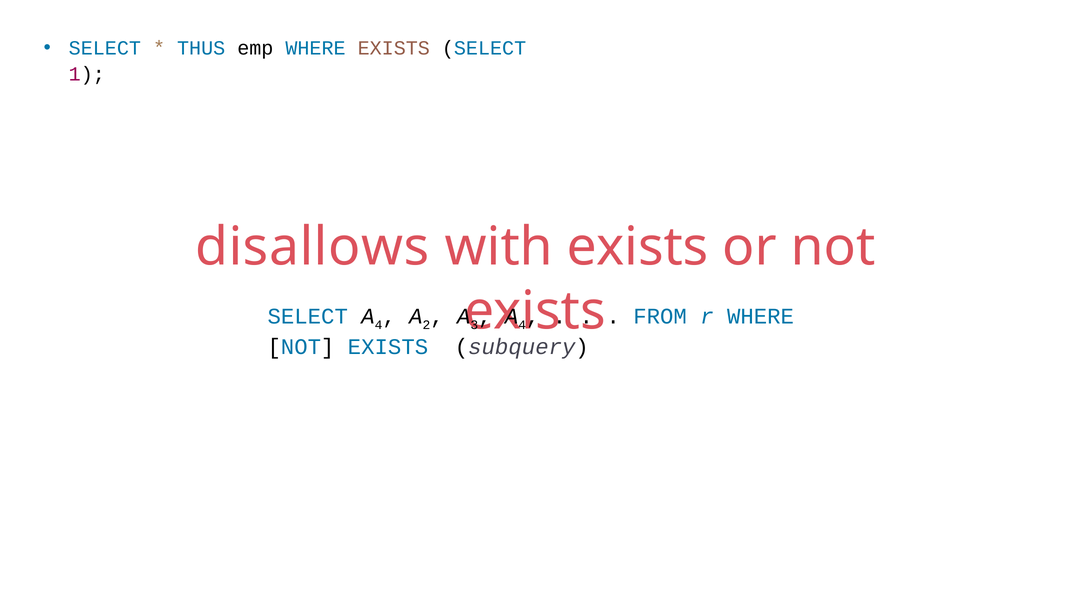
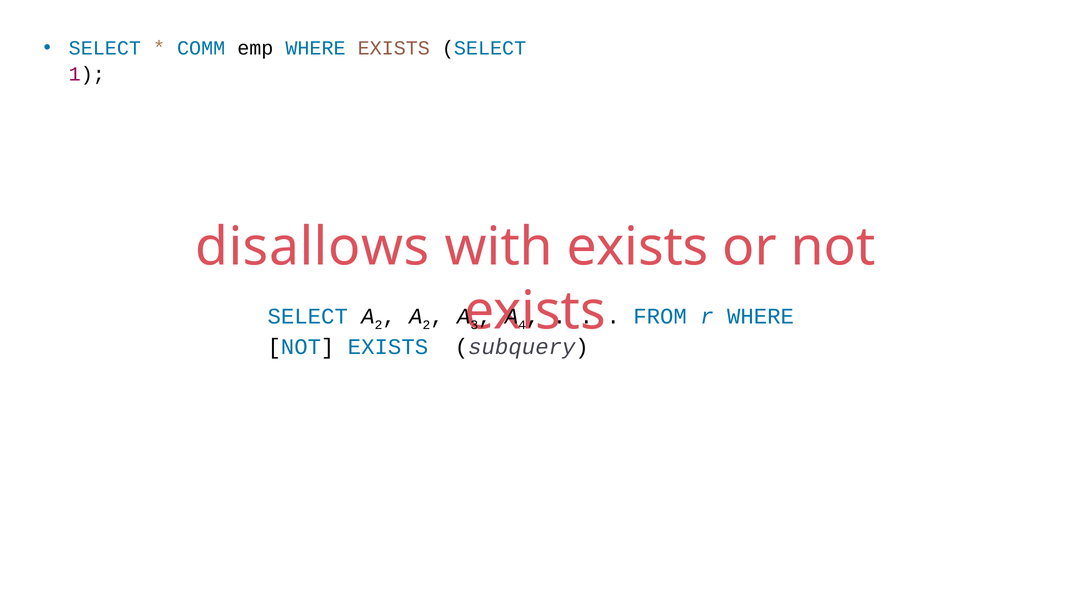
THUS: THUS -> COMM
4 at (379, 325): 4 -> 2
